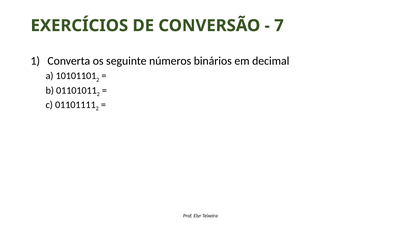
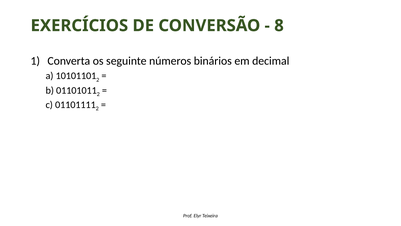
7: 7 -> 8
